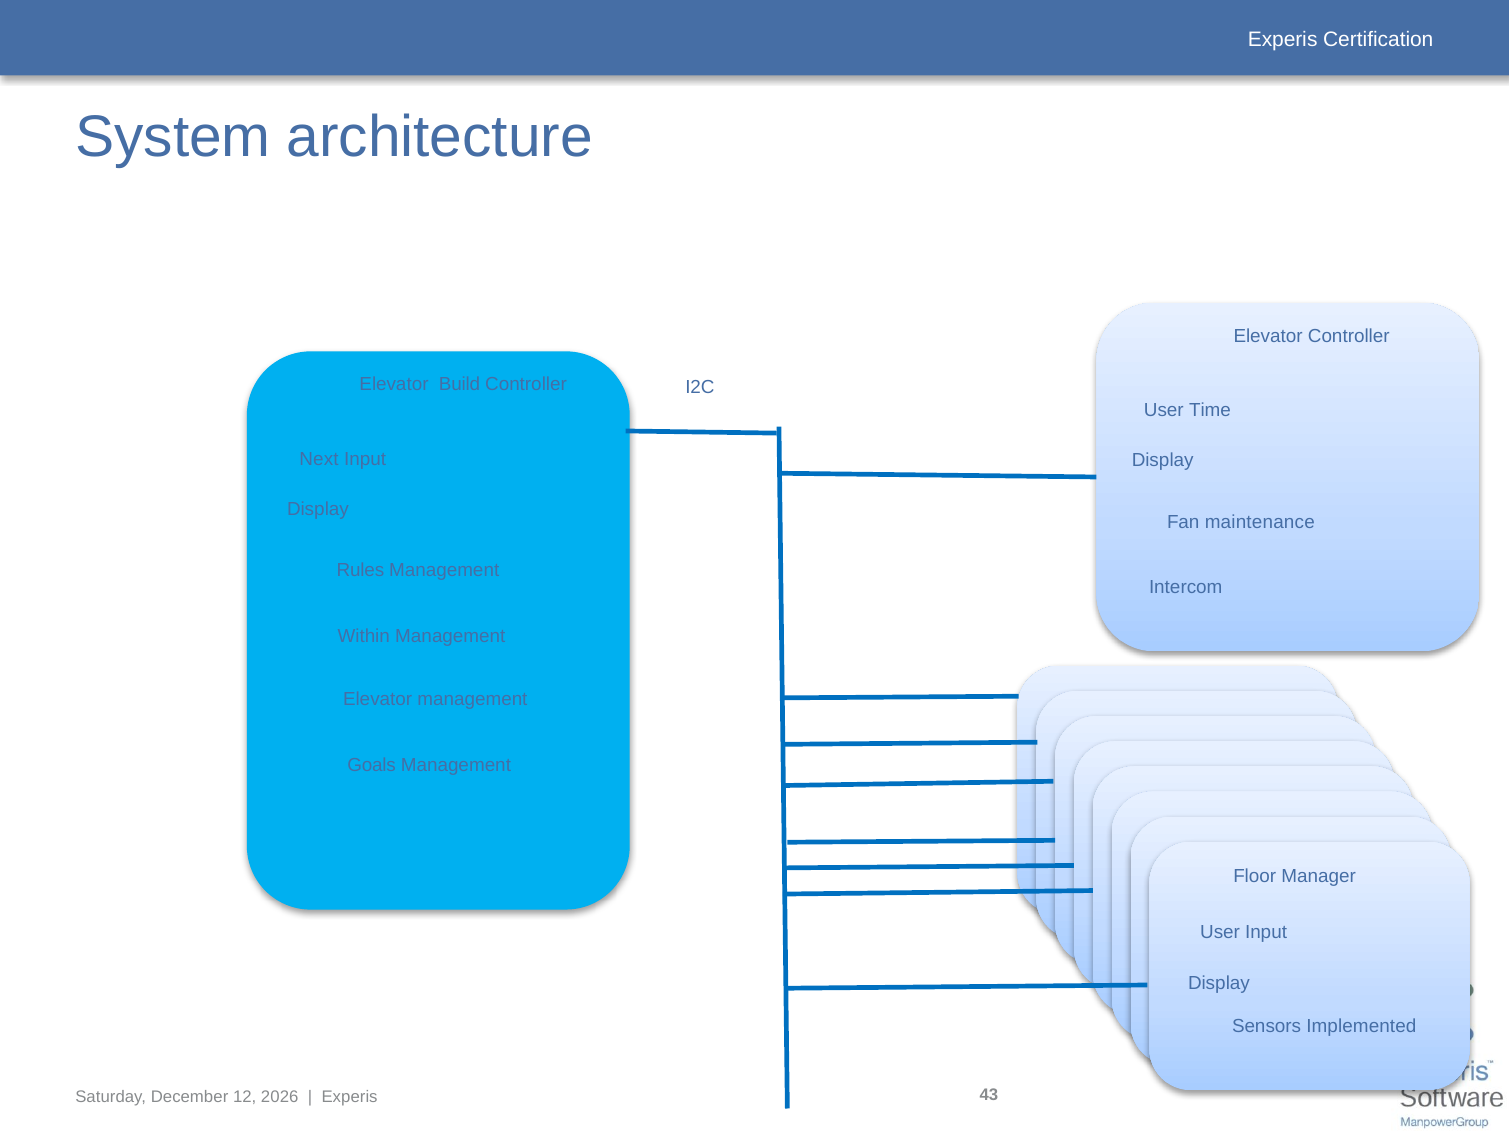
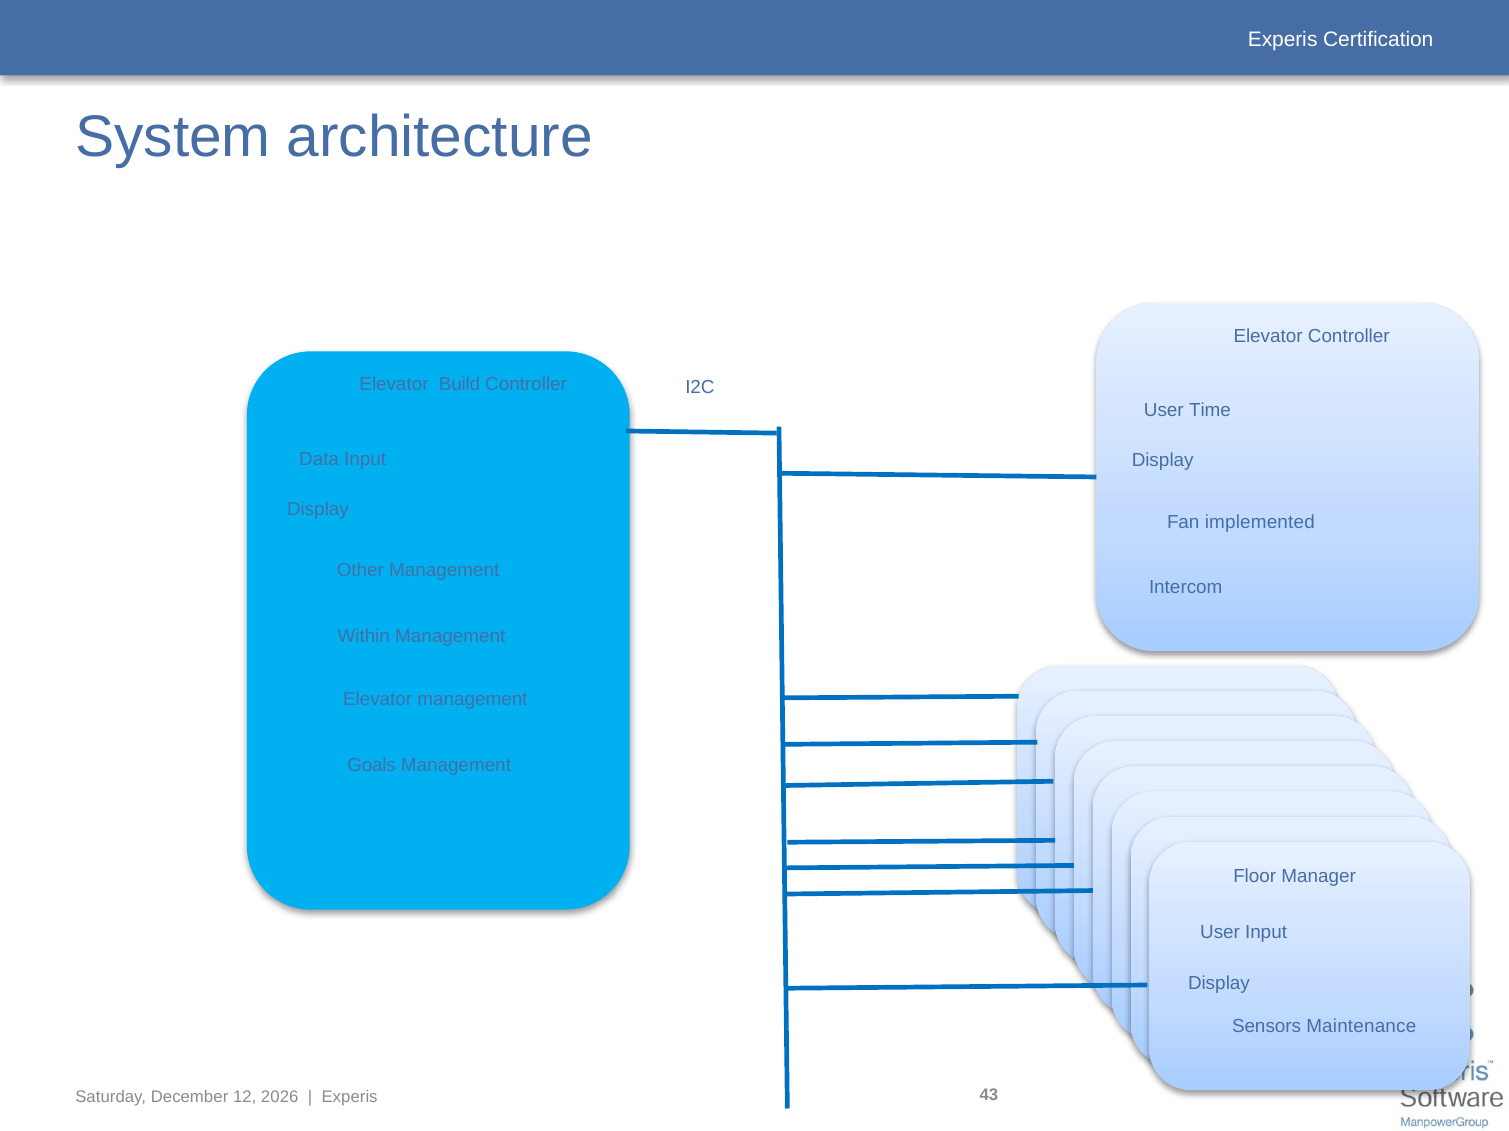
Next: Next -> Data
maintenance: maintenance -> implemented
Rules: Rules -> Other
Implemented: Implemented -> Maintenance
